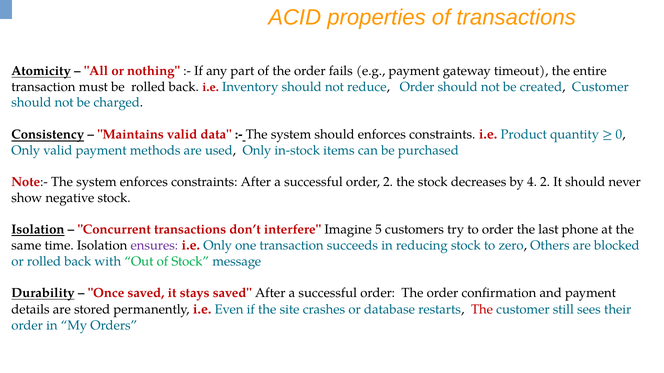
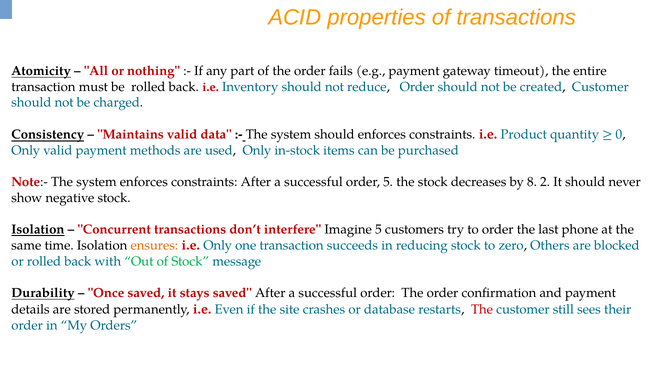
order 2: 2 -> 5
4: 4 -> 8
ensures colour: purple -> orange
